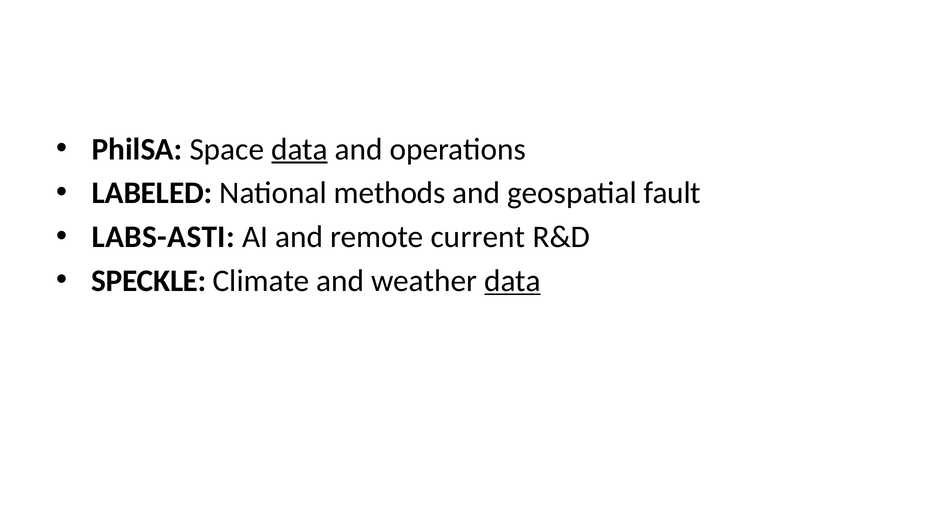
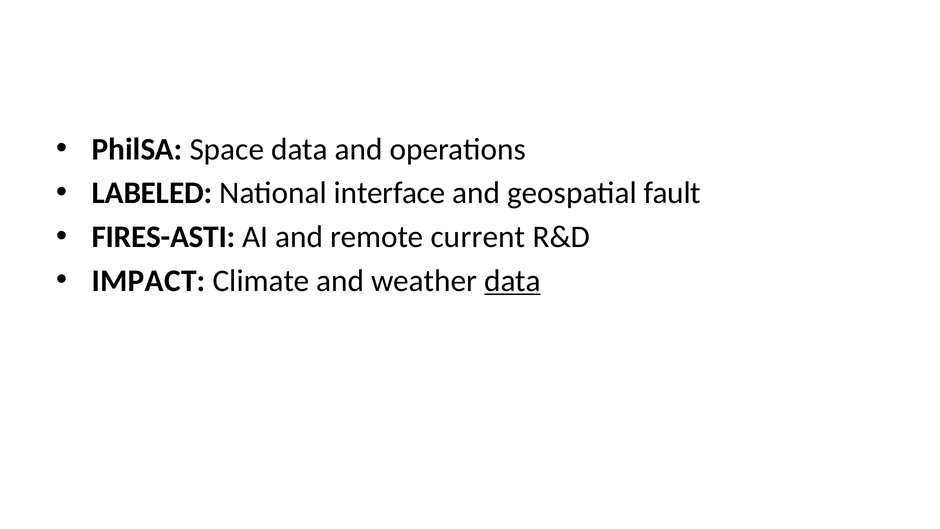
data at (299, 149) underline: present -> none
methods: methods -> interface
LABS-ASTI: LABS-ASTI -> FIRES-ASTI
SPECKLE: SPECKLE -> IMPACT
